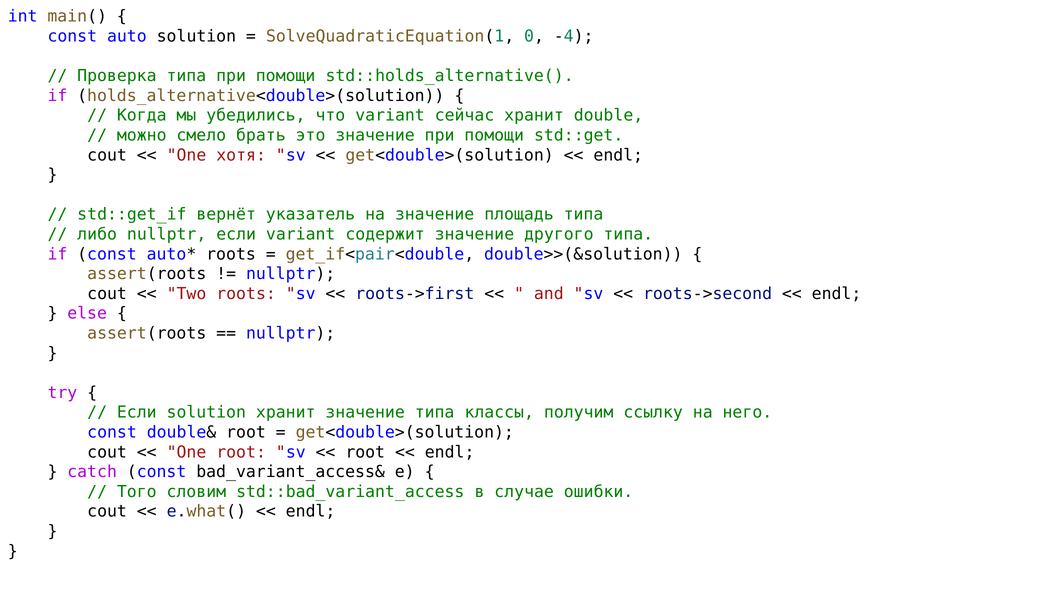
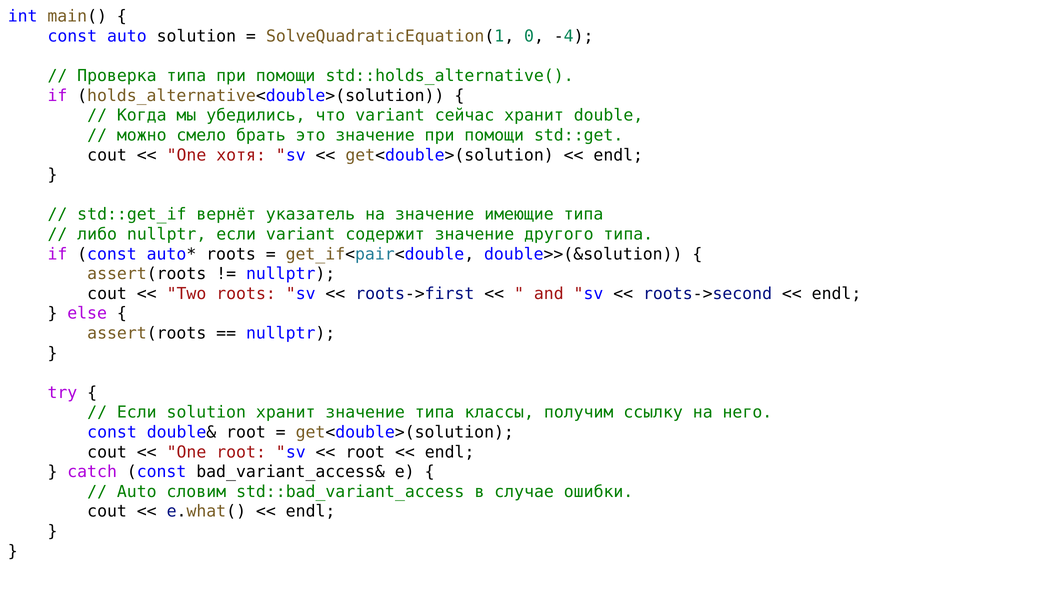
площадь: площадь -> имеющие
Того at (137, 492): Того -> Auto
